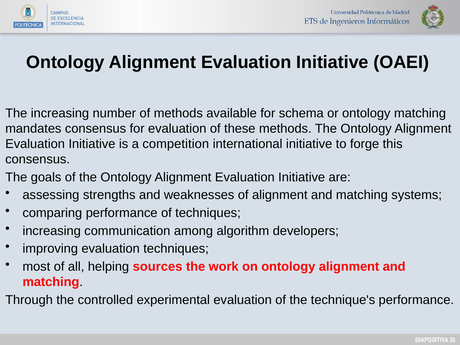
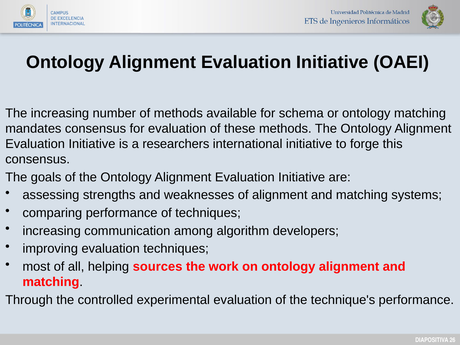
competition: competition -> researchers
